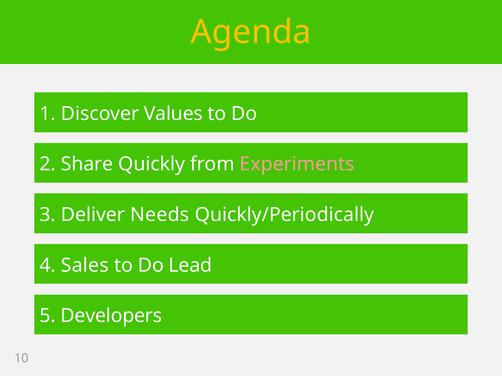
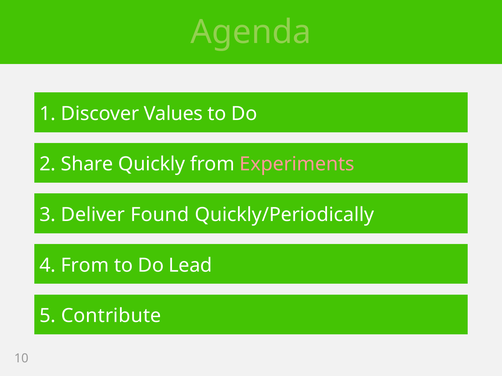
Agenda colour: yellow -> light green
Needs: Needs -> Found
4 Sales: Sales -> From
Developers: Developers -> Contribute
